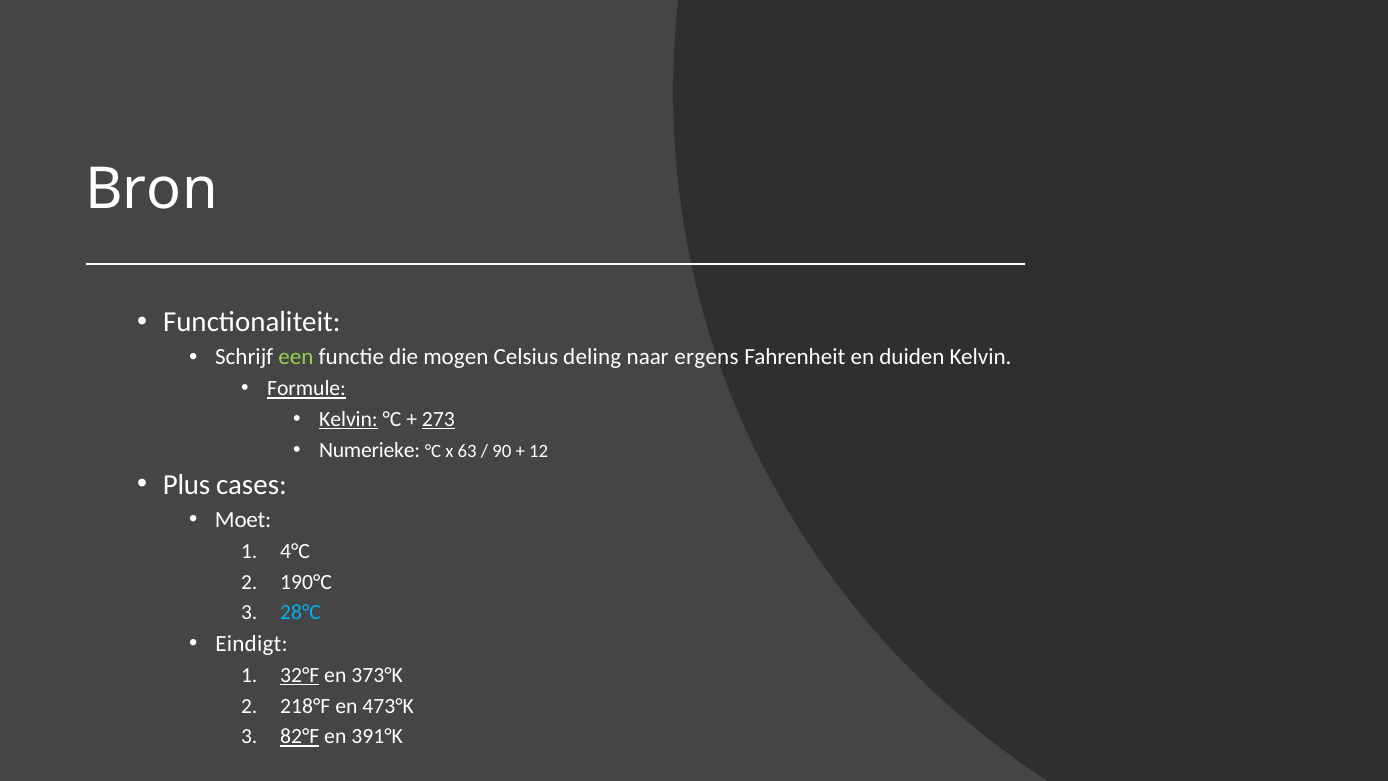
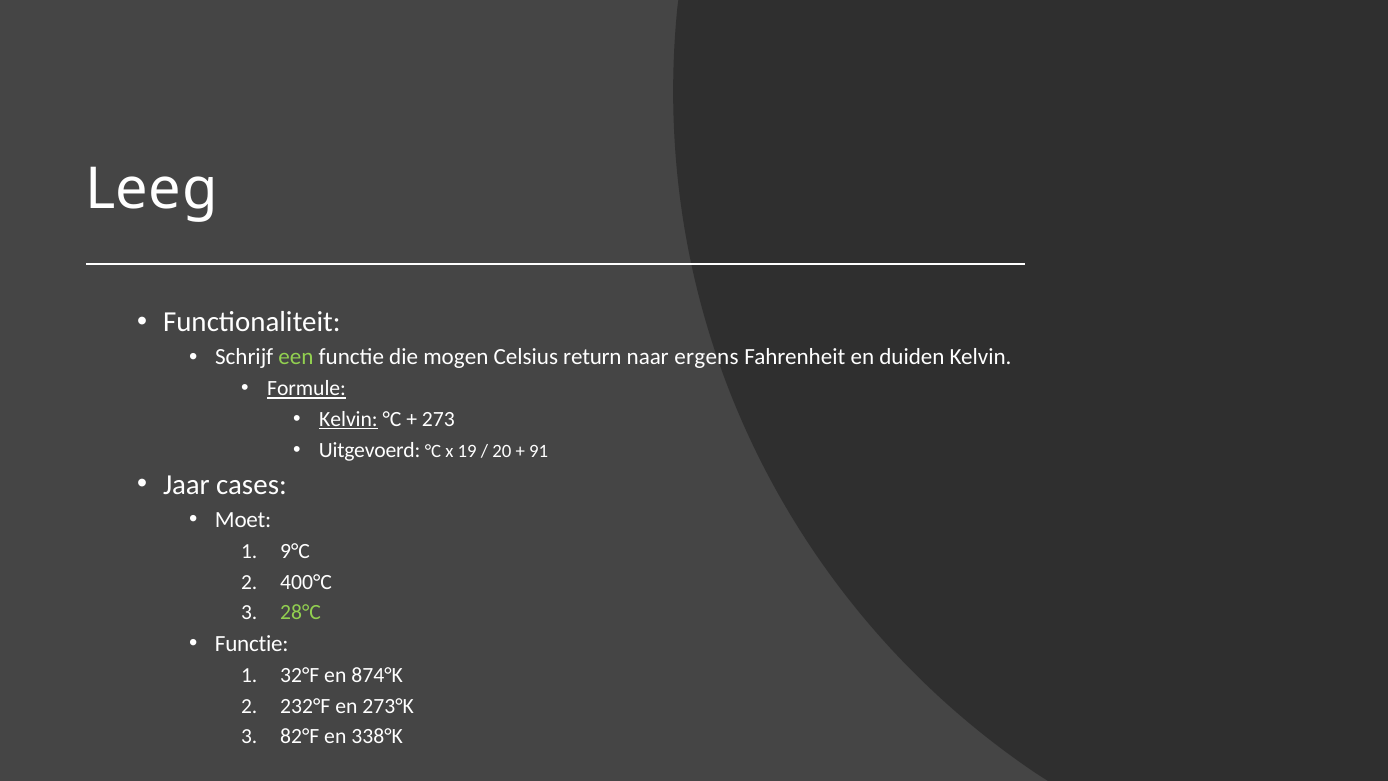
Bron: Bron -> Leeg
deling: deling -> return
273 underline: present -> none
Numerieke: Numerieke -> Uitgevoerd
63: 63 -> 19
90: 90 -> 20
12: 12 -> 91
Plus: Plus -> Jaar
4°C: 4°C -> 9°C
190°C: 190°C -> 400°C
28°C colour: light blue -> light green
Eindigt at (252, 644): Eindigt -> Functie
32°F underline: present -> none
373°K: 373°K -> 874°K
218°F: 218°F -> 232°F
473°K: 473°K -> 273°K
82°F underline: present -> none
391°K: 391°K -> 338°K
